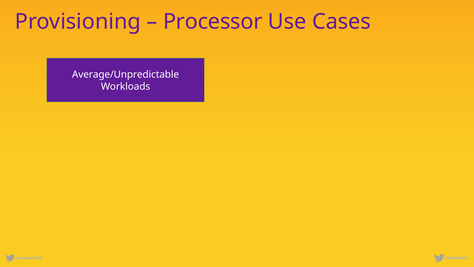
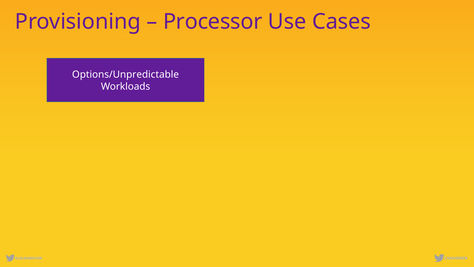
Average/Unpredictable: Average/Unpredictable -> Options/Unpredictable
